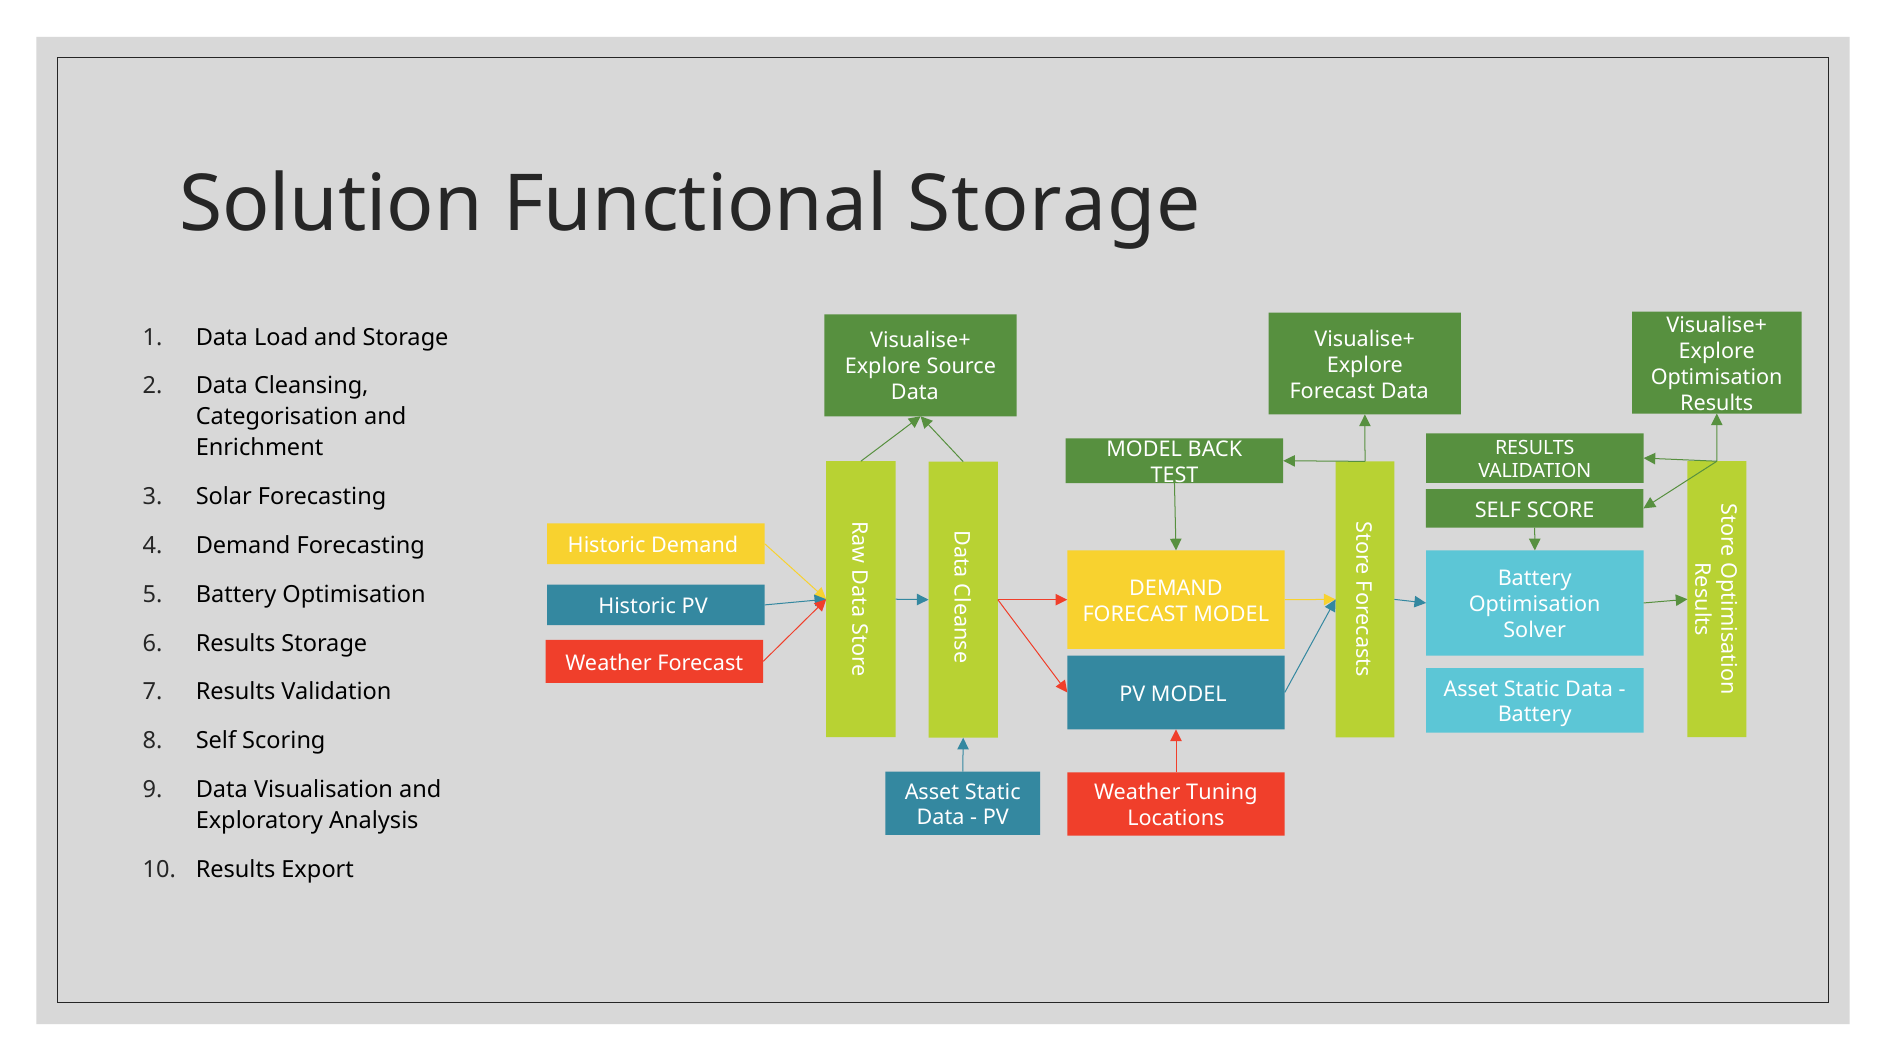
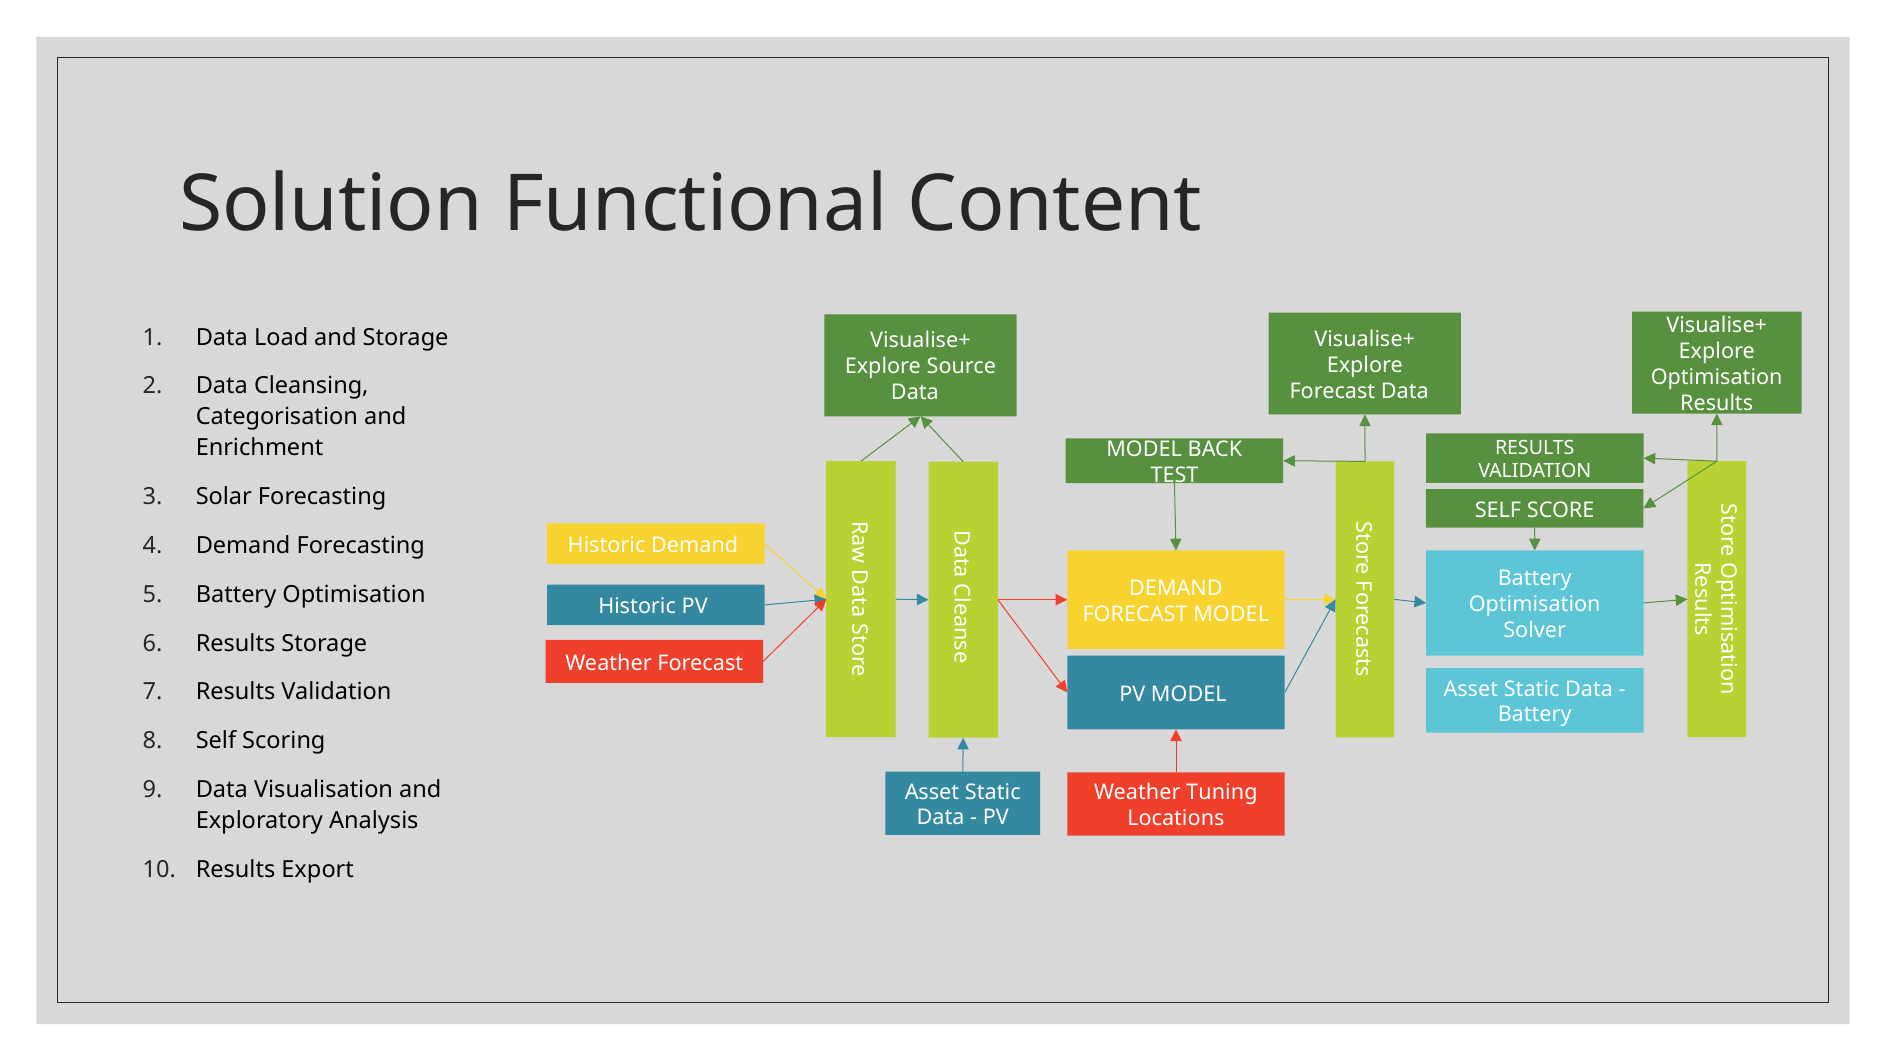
Functional Storage: Storage -> Content
